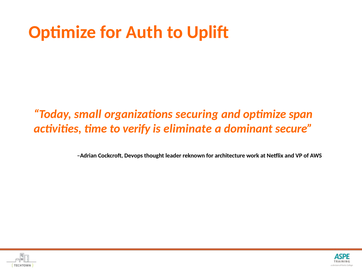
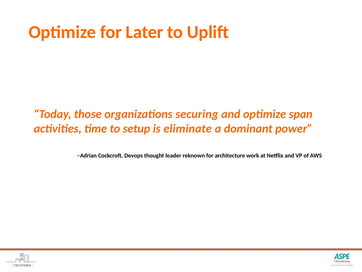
Auth: Auth -> Later
small: small -> those
verify: verify -> setup
secure: secure -> power
